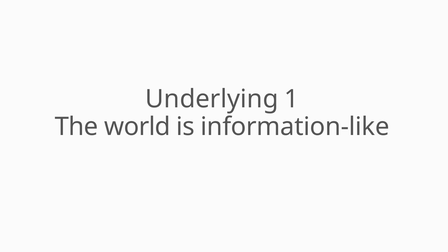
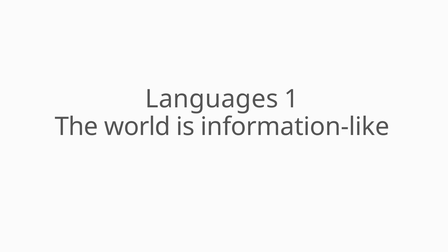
Underlying: Underlying -> Languages
